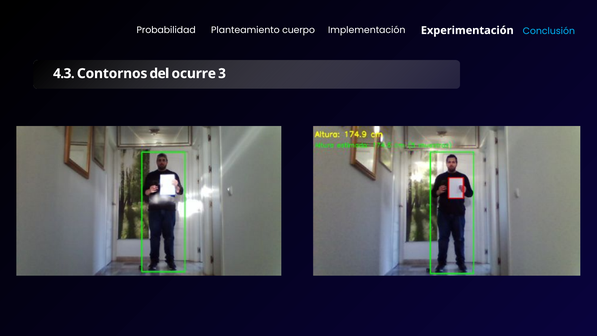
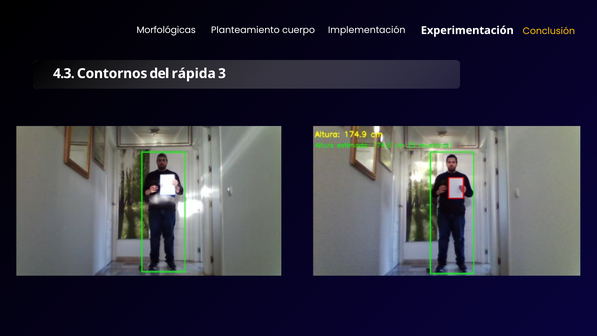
Probabilidad: Probabilidad -> Morfológicas
Conclusión colour: light blue -> yellow
ocurre: ocurre -> rápida
